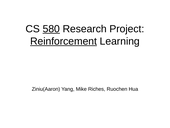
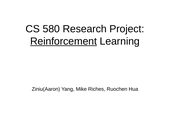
580 underline: present -> none
